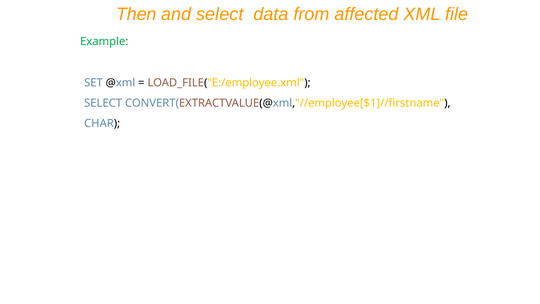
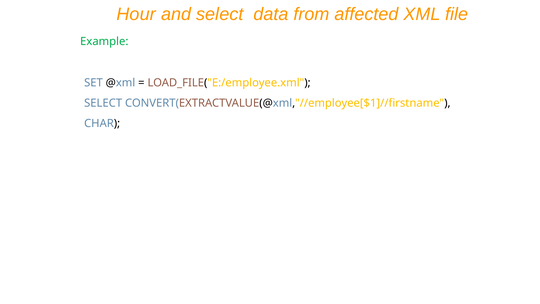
Then: Then -> Hour
